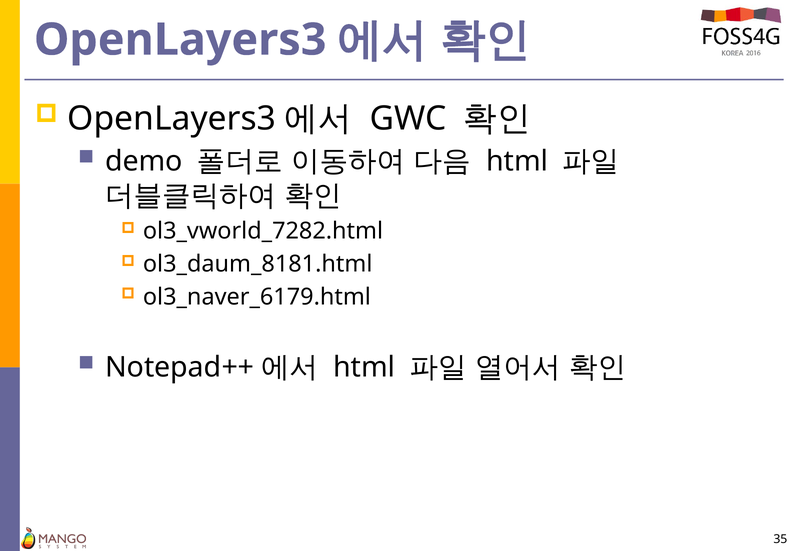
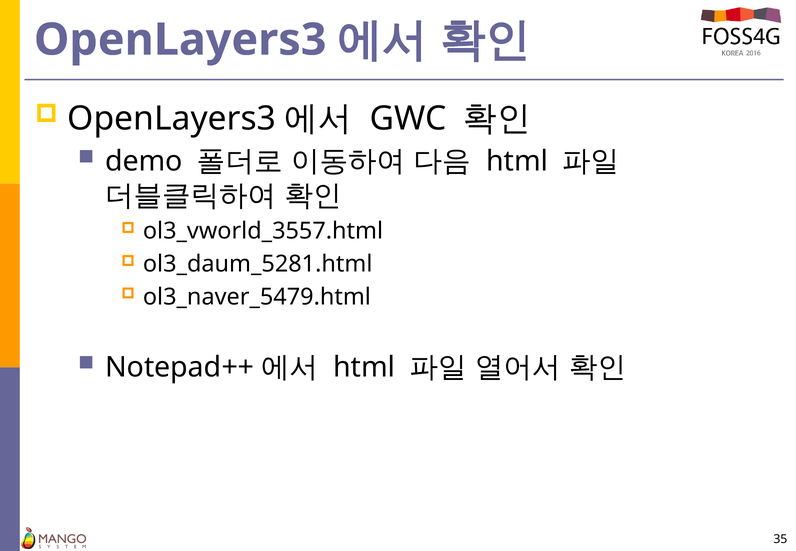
ol3_vworld_7282.html: ol3_vworld_7282.html -> ol3_vworld_3557.html
ol3_daum_8181.html: ol3_daum_8181.html -> ol3_daum_5281.html
ol3_naver_6179.html: ol3_naver_6179.html -> ol3_naver_5479.html
